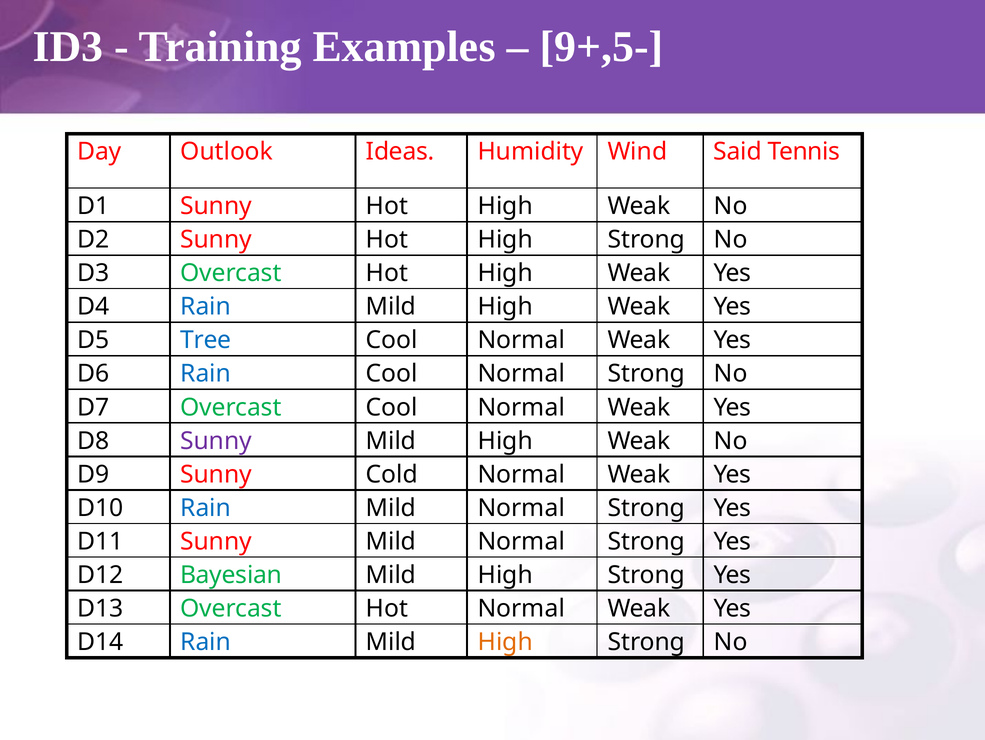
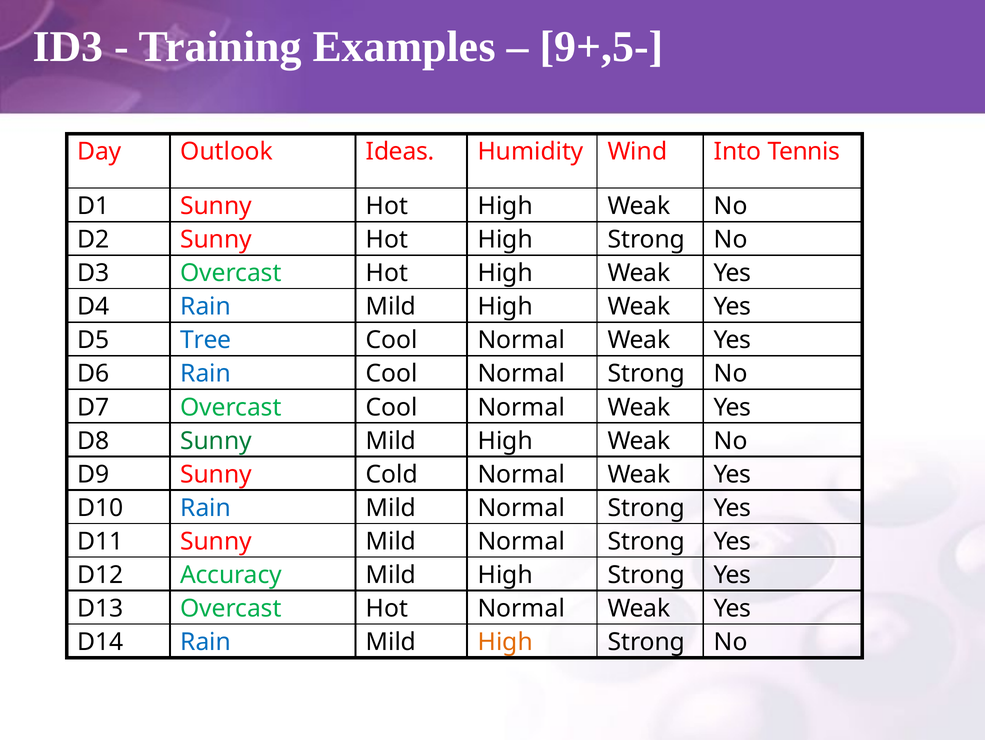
Said: Said -> Into
Sunny at (216, 441) colour: purple -> green
Bayesian: Bayesian -> Accuracy
